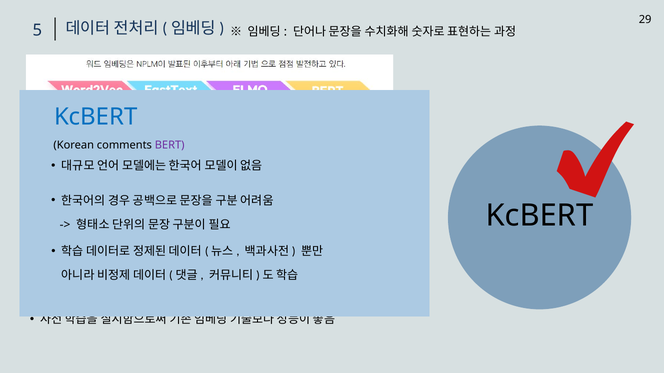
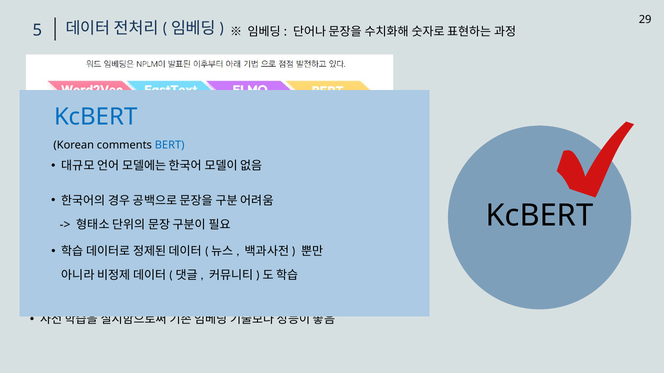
BERT at (170, 145) colour: purple -> blue
